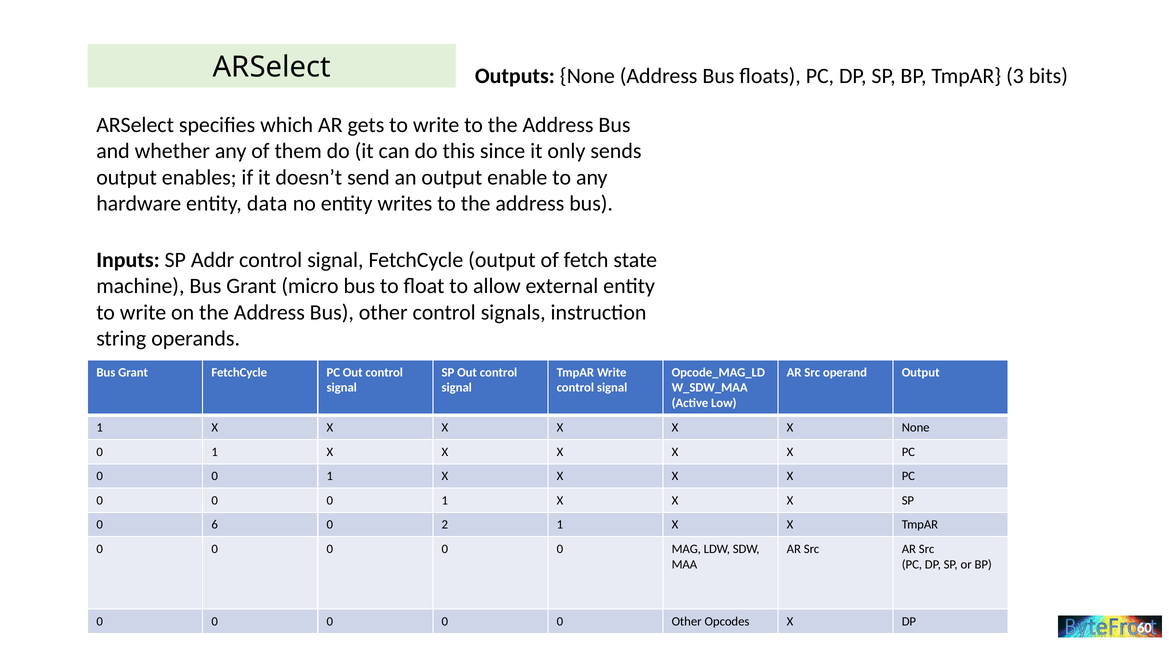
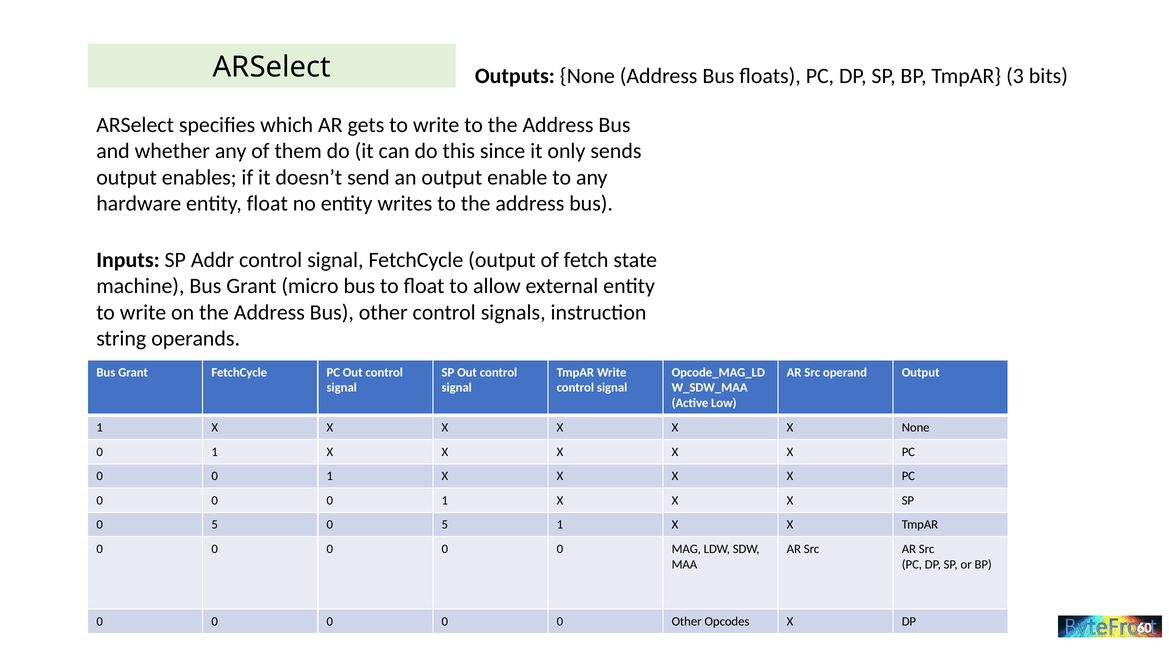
entity data: data -> float
6 at (215, 525): 6 -> 5
2 at (445, 525): 2 -> 5
